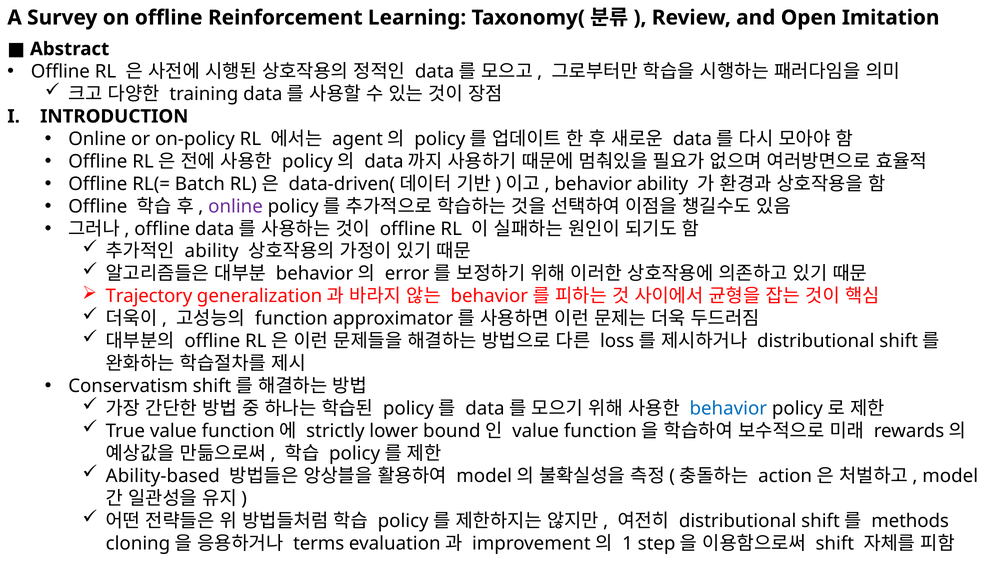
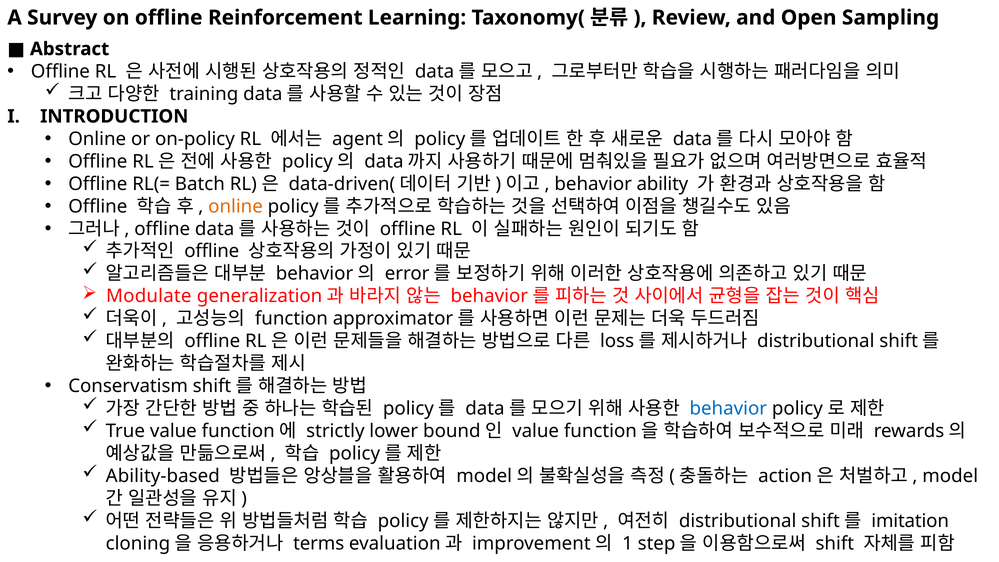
Imitation: Imitation -> Sampling
online at (236, 206) colour: purple -> orange
ability at (212, 251): ability -> offline
Trajectory: Trajectory -> Modulate
methods: methods -> imitation
